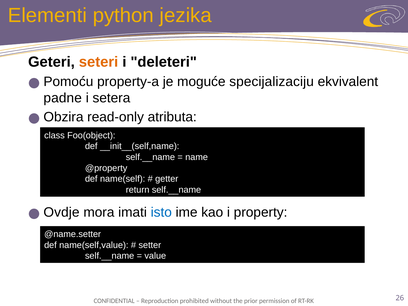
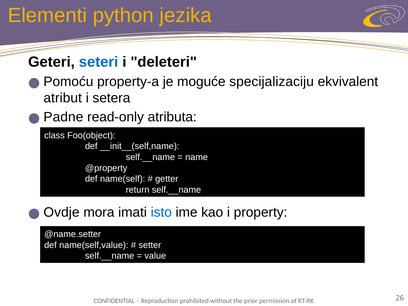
seteri colour: orange -> blue
padne: padne -> atribut
Obzira: Obzira -> Padne
